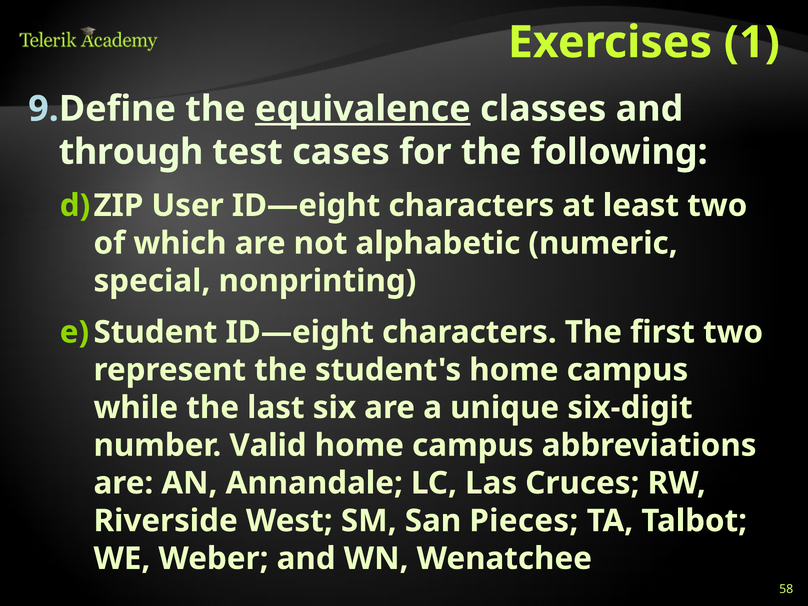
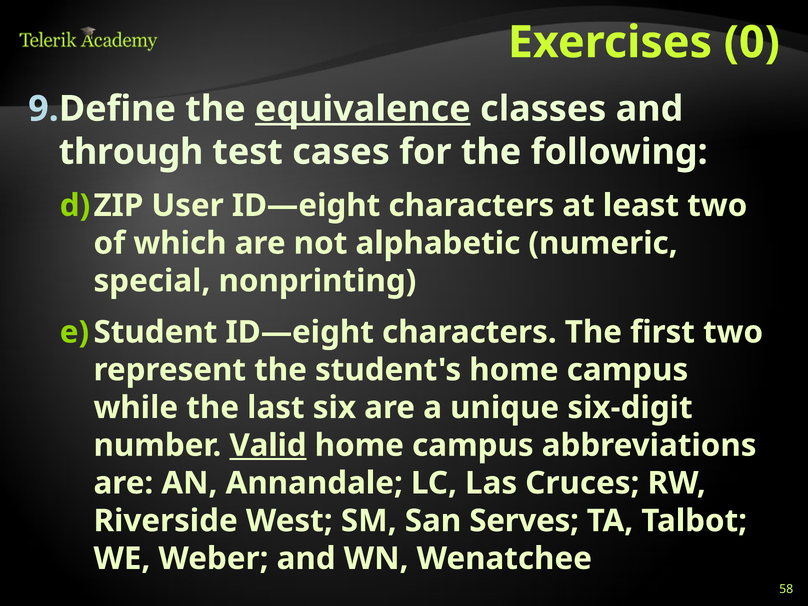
1: 1 -> 0
Valid underline: none -> present
Pieces: Pieces -> Serves
